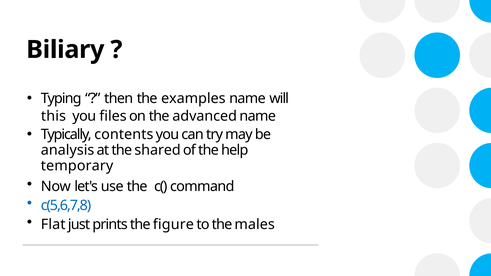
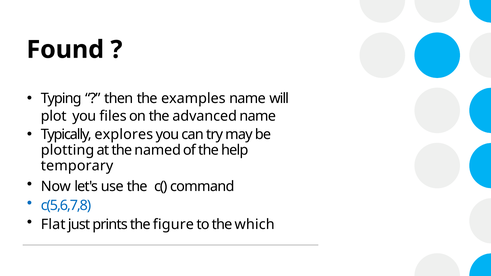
Biliary: Biliary -> Found
this: this -> plot
contents: contents -> explores
analysis: analysis -> plotting
shared: shared -> named
males: males -> which
